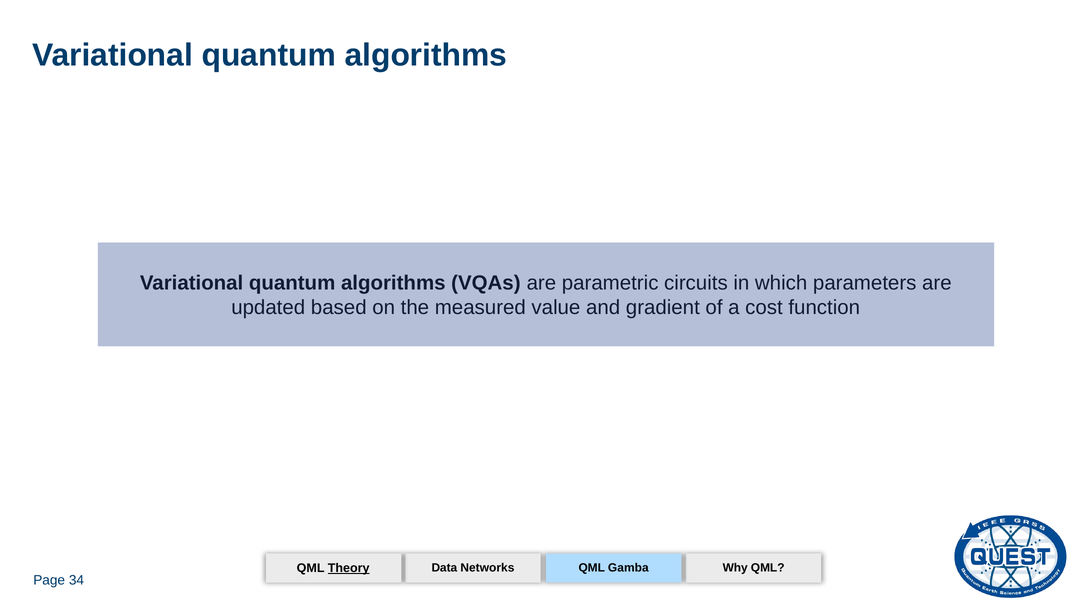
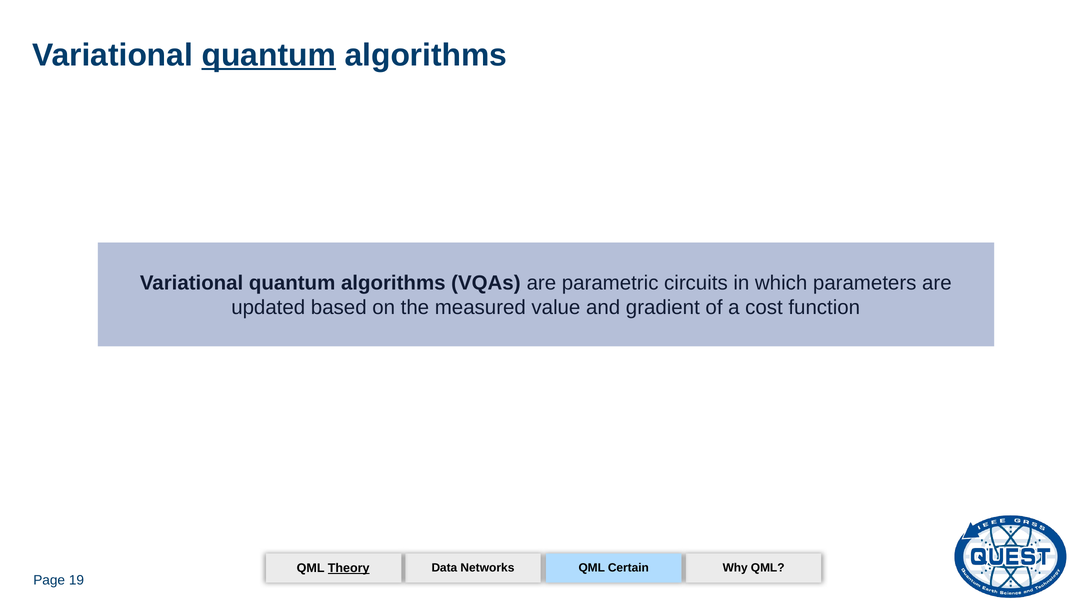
quantum at (269, 55) underline: none -> present
Gamba: Gamba -> Certain
34: 34 -> 19
